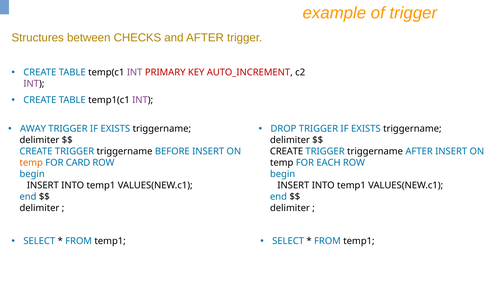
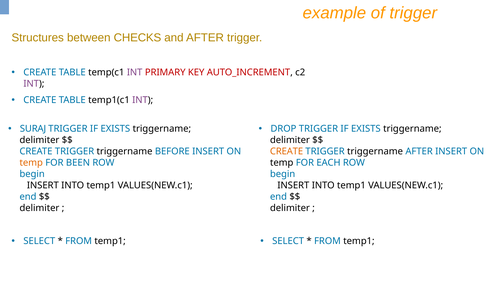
AWAY: AWAY -> SURAJ
CREATE at (287, 152) colour: black -> orange
CARD: CARD -> BEEN
